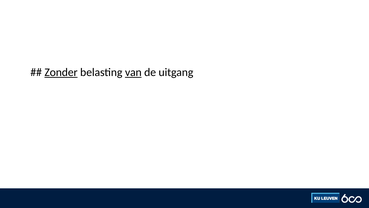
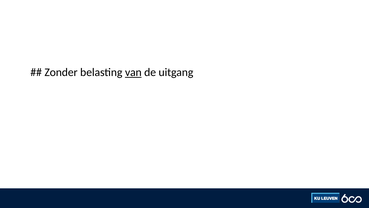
Zonder underline: present -> none
